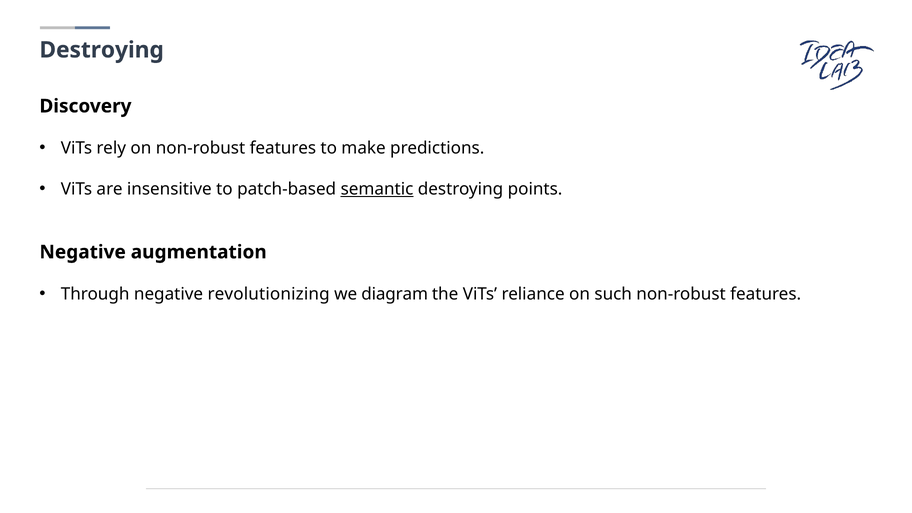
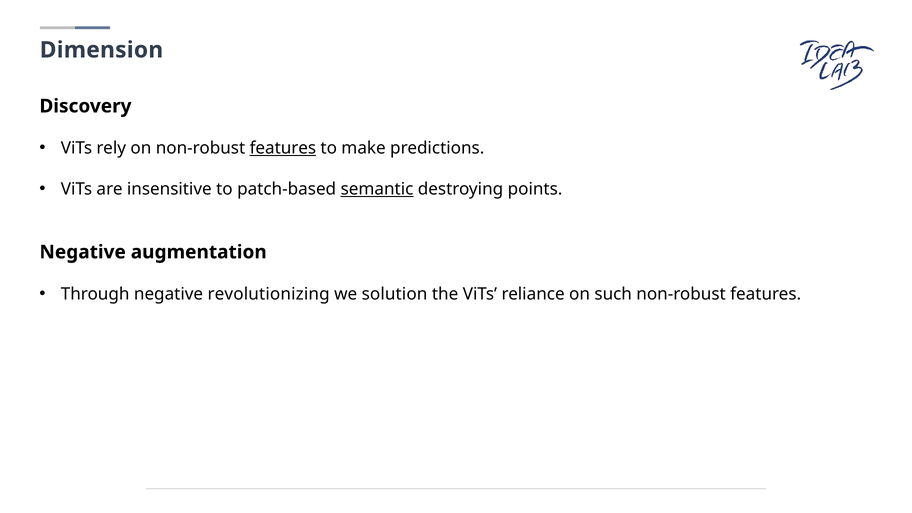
Destroying at (102, 50): Destroying -> Dimension
features at (283, 148) underline: none -> present
diagram: diagram -> solution
